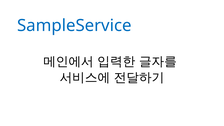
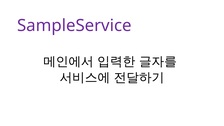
SampleService colour: blue -> purple
